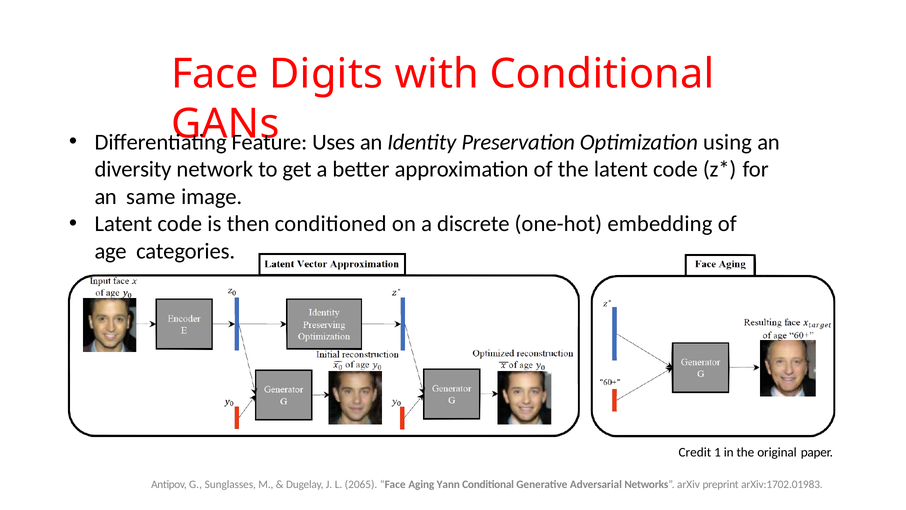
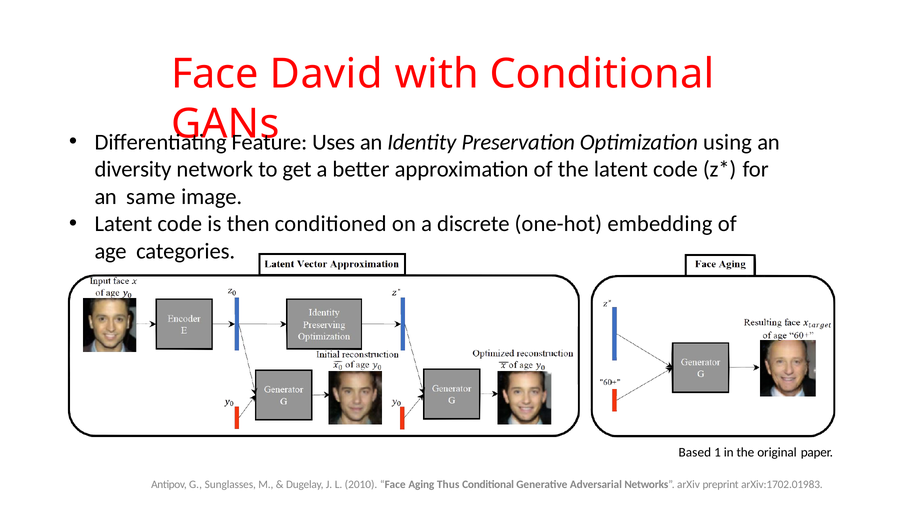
Digits: Digits -> David
Credit: Credit -> Based
2065: 2065 -> 2010
Yann: Yann -> Thus
